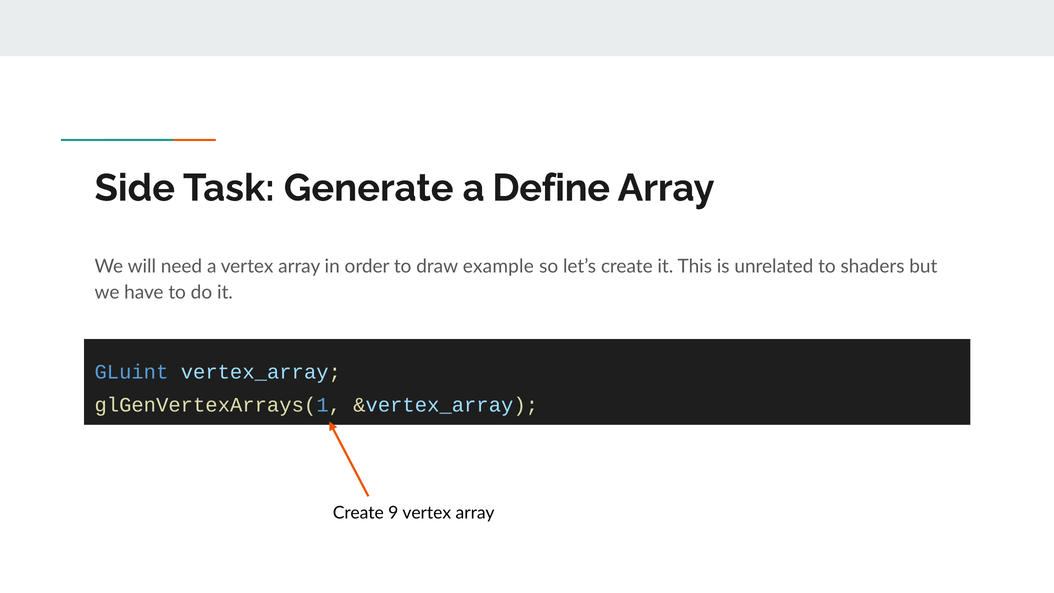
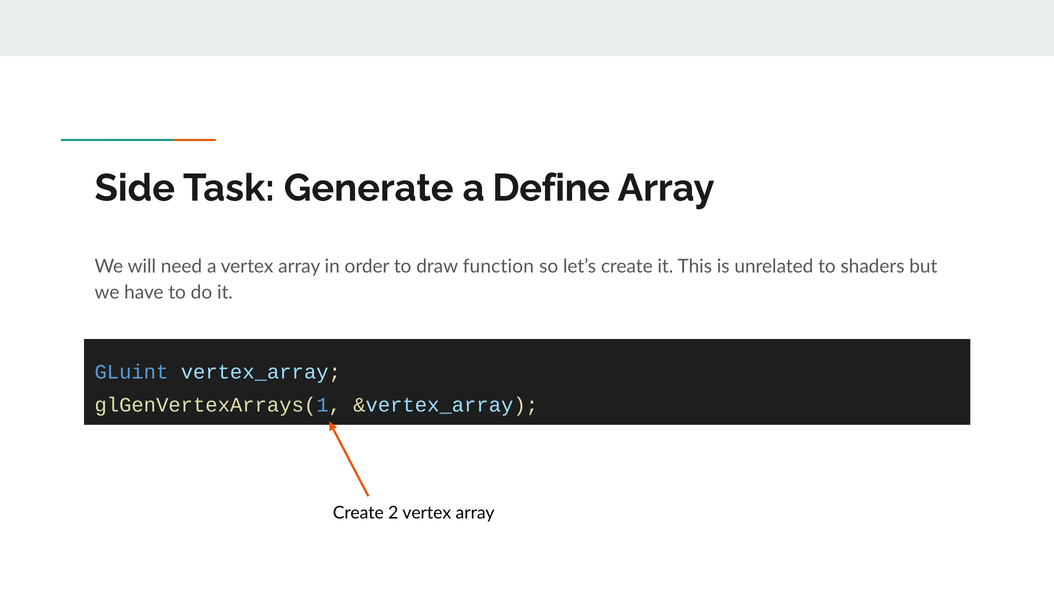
example: example -> function
9: 9 -> 2
